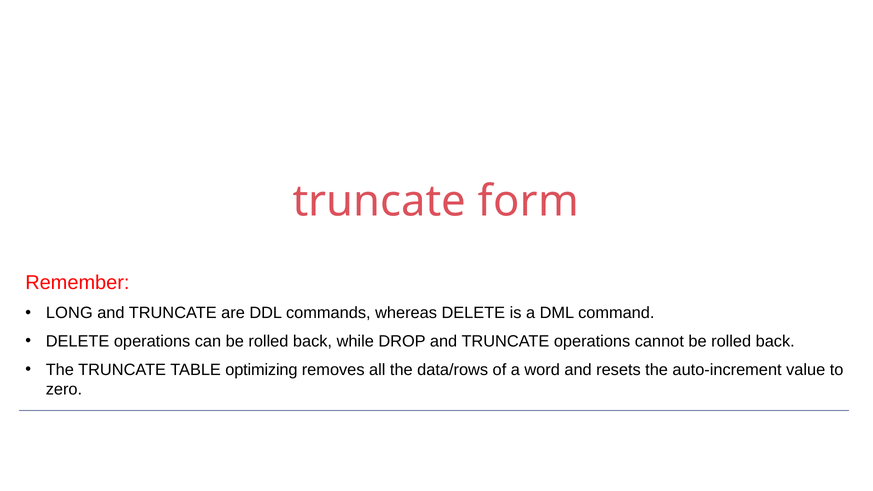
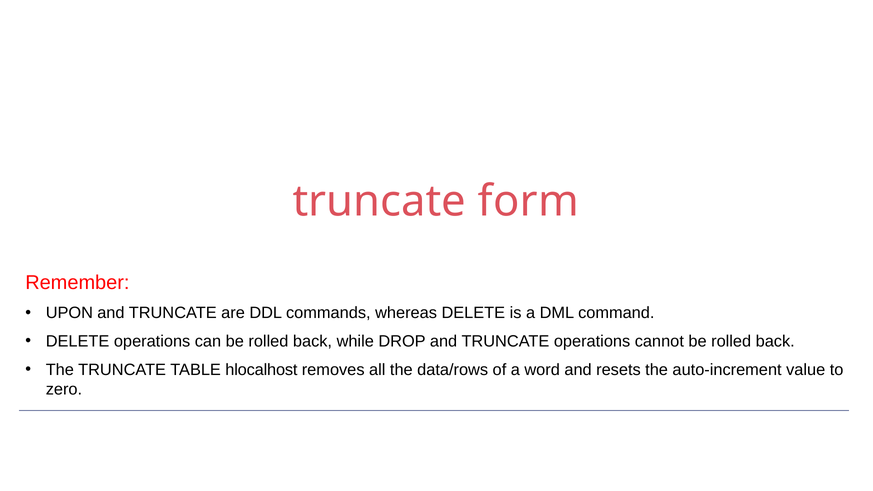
LONG: LONG -> UPON
optimizing: optimizing -> hlocalhost
